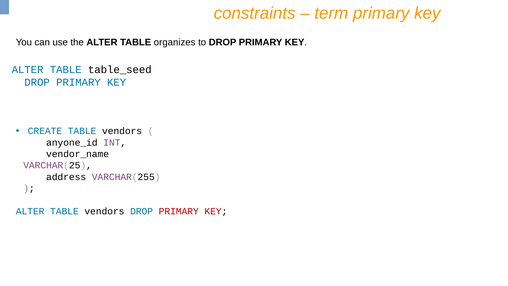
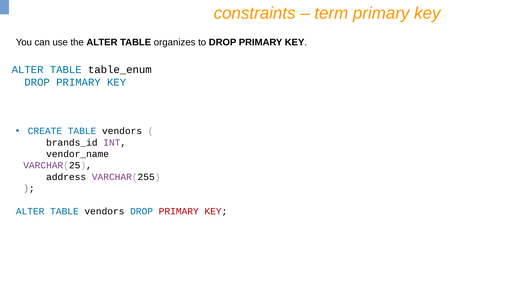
table_seed: table_seed -> table_enum
anyone_id: anyone_id -> brands_id
